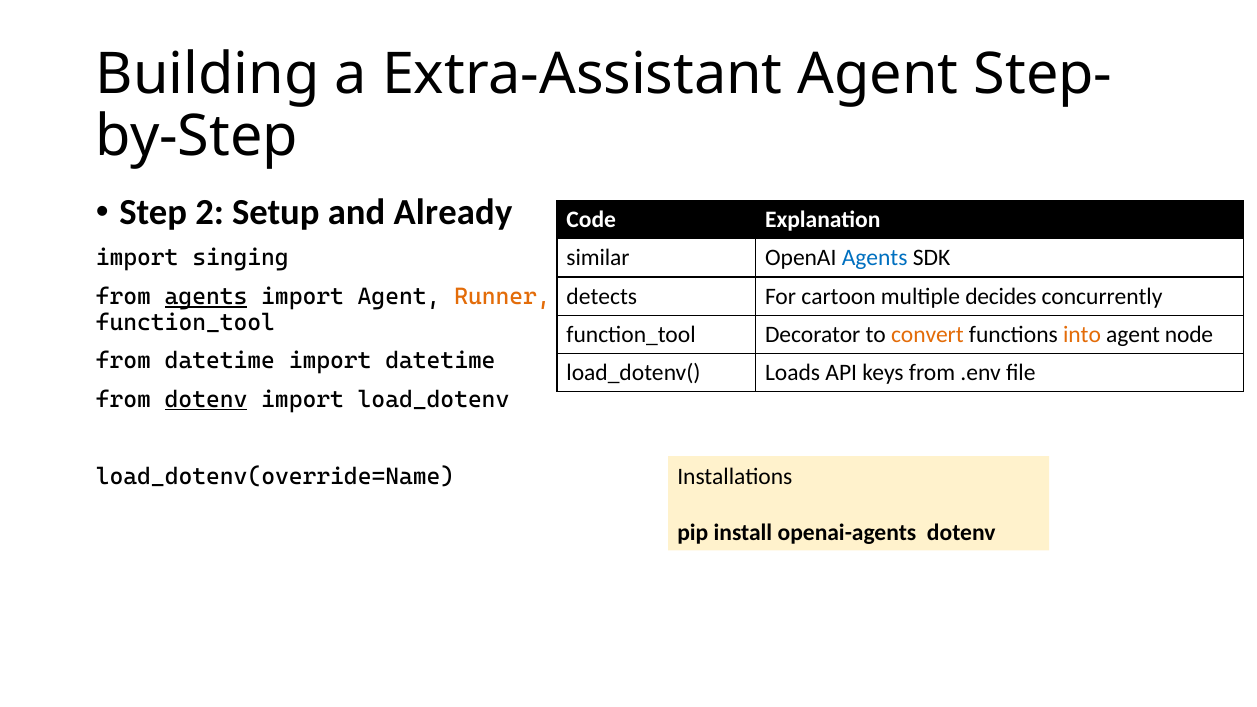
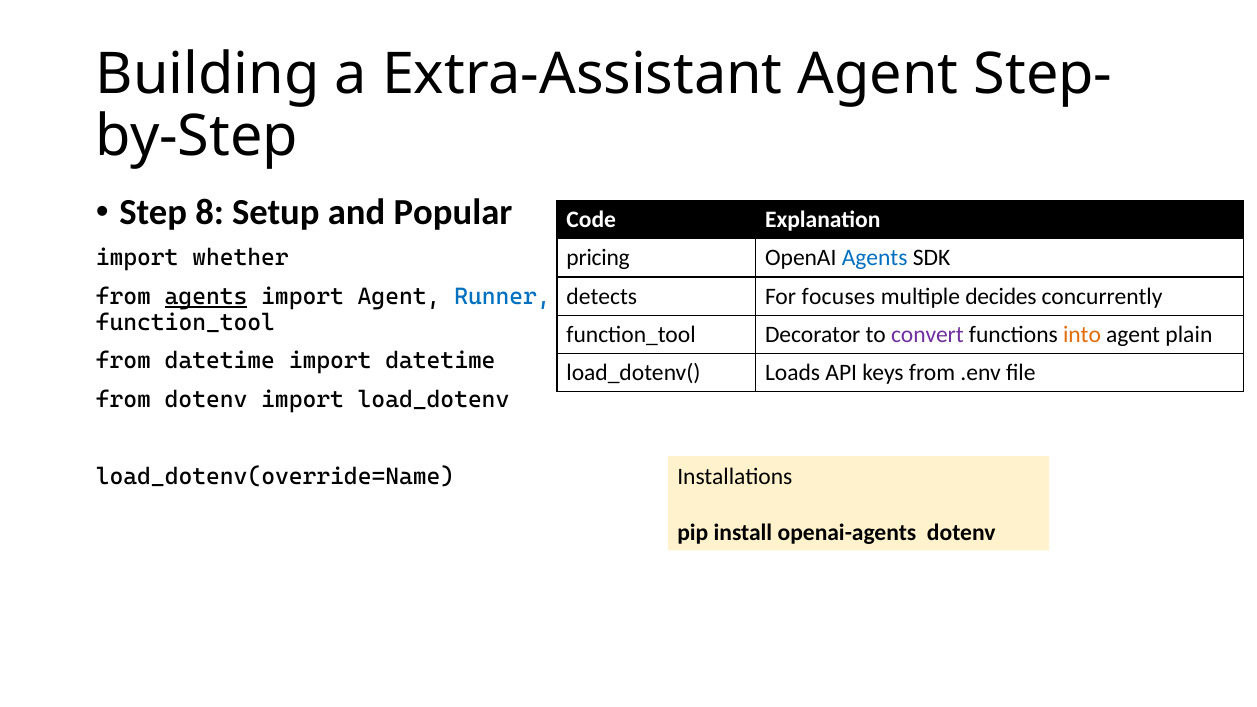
2: 2 -> 8
Already: Already -> Popular
singing: singing -> whether
similar: similar -> pricing
Runner colour: orange -> blue
cartoon: cartoon -> focuses
convert colour: orange -> purple
node: node -> plain
dotenv at (206, 399) underline: present -> none
